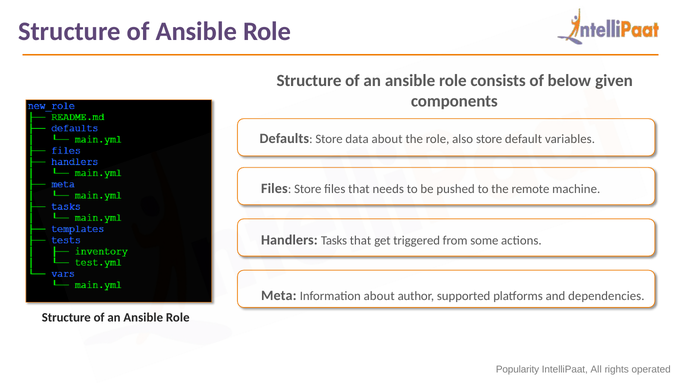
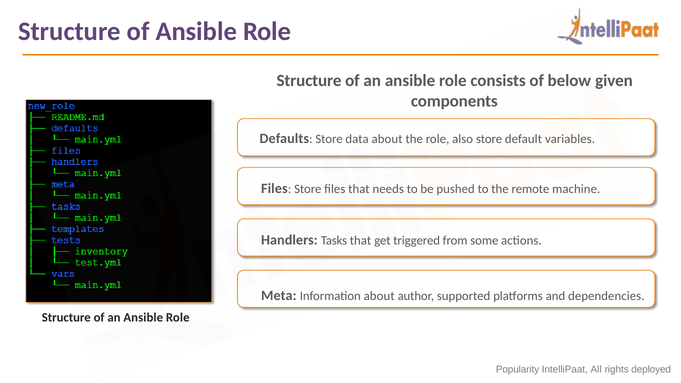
operated: operated -> deployed
